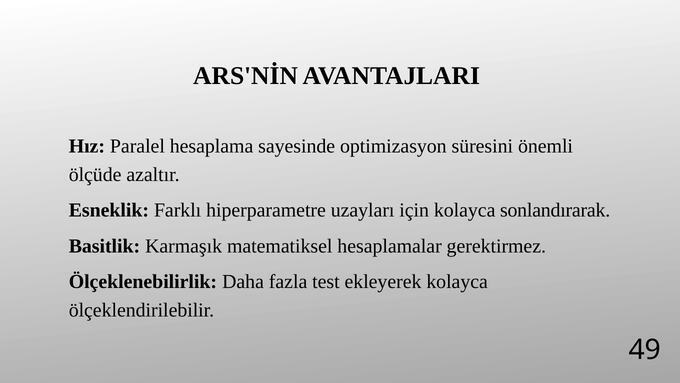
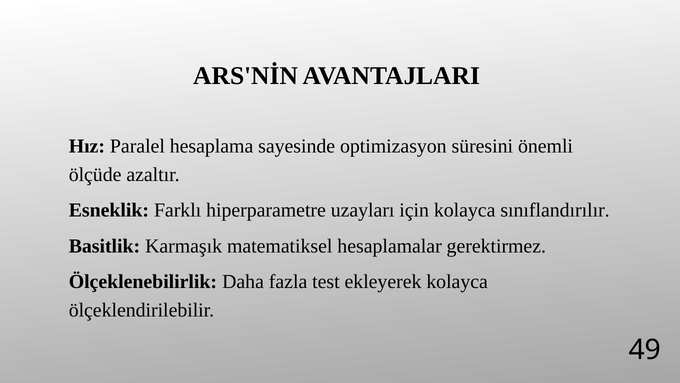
sonlandırarak: sonlandırarak -> sınıflandırılır
